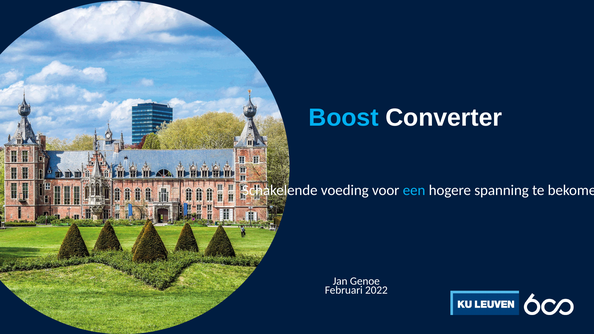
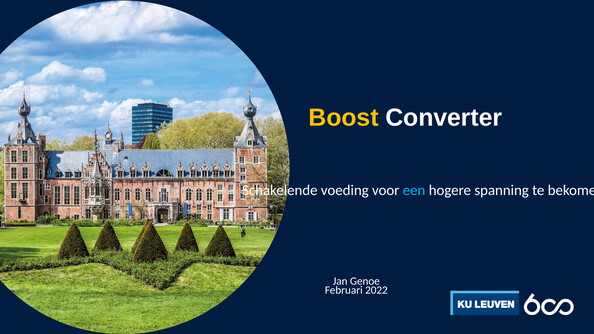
Boost colour: light blue -> yellow
